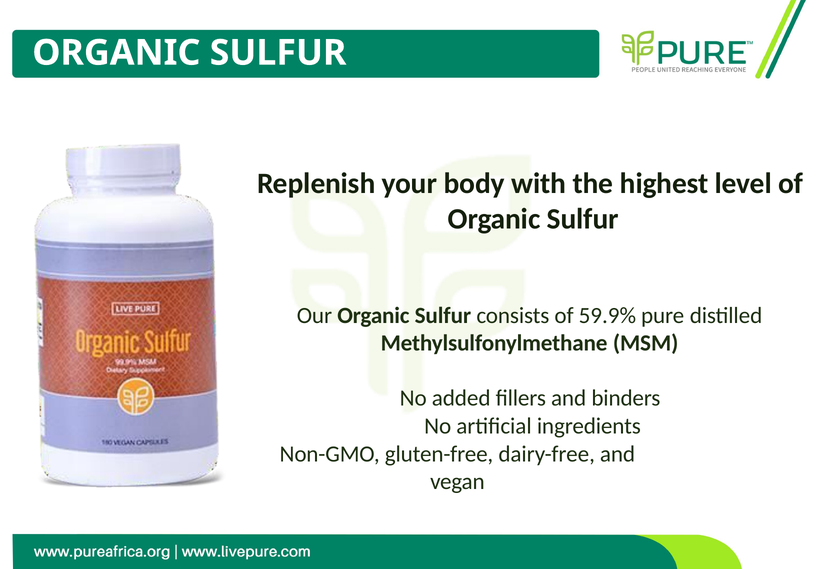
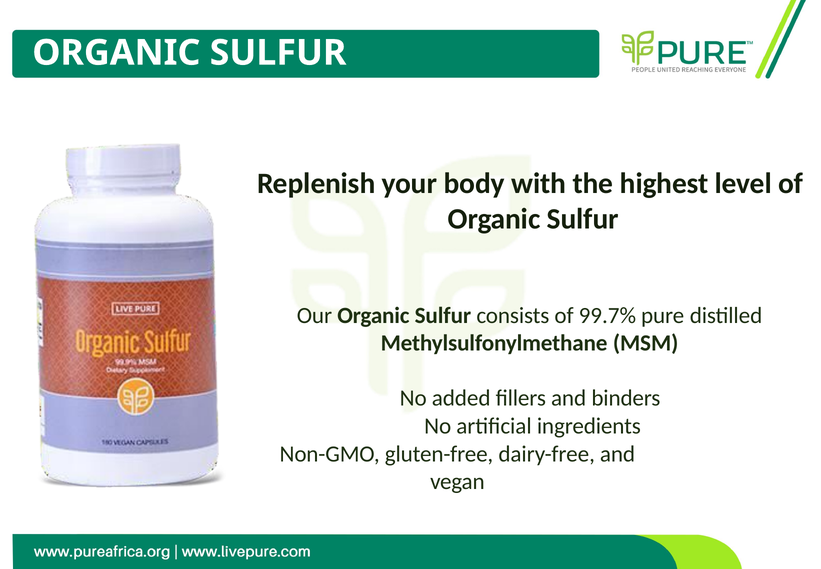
59.9%: 59.9% -> 99.7%
